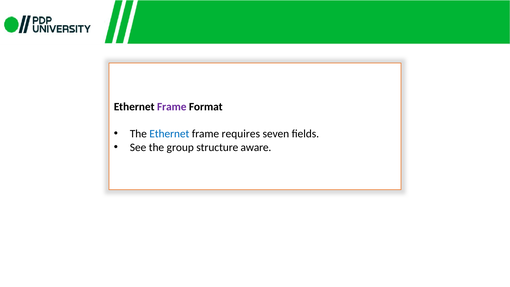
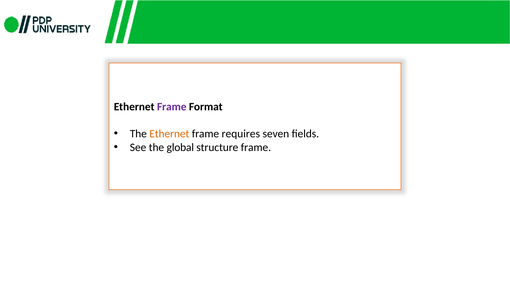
Ethernet at (169, 134) colour: blue -> orange
group: group -> global
structure aware: aware -> frame
